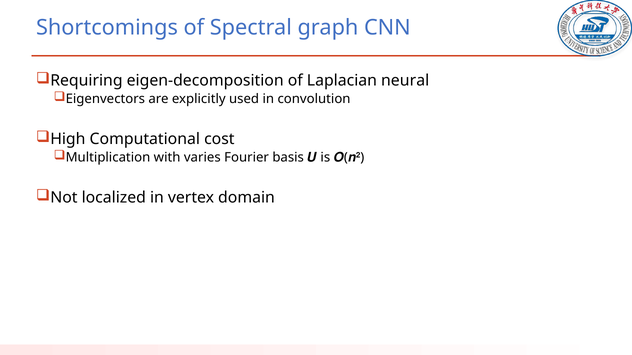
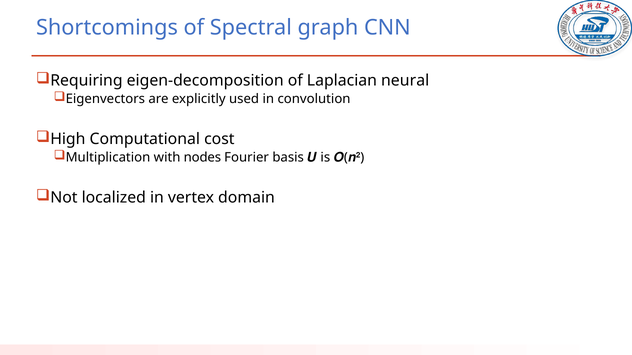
varies: varies -> nodes
